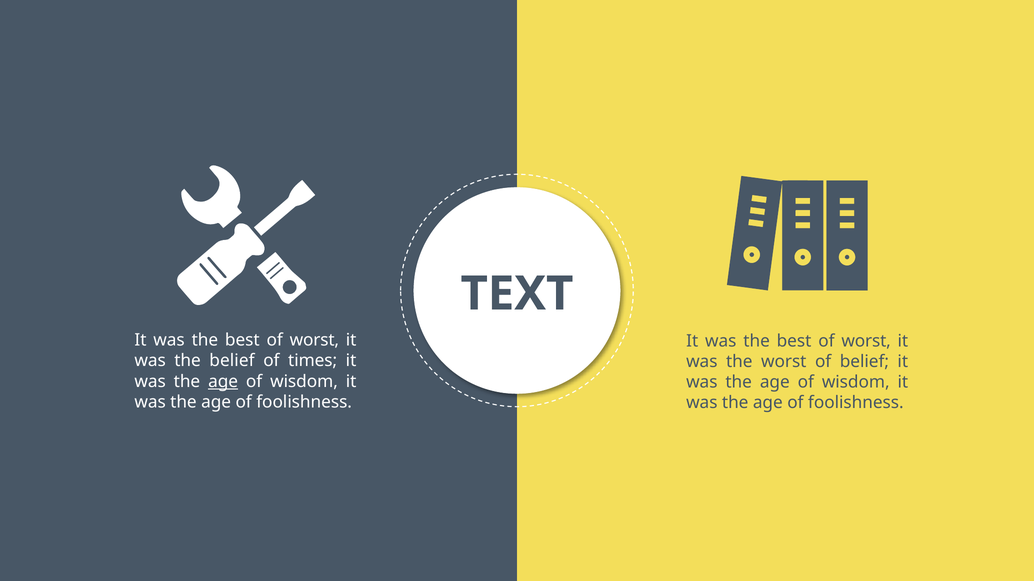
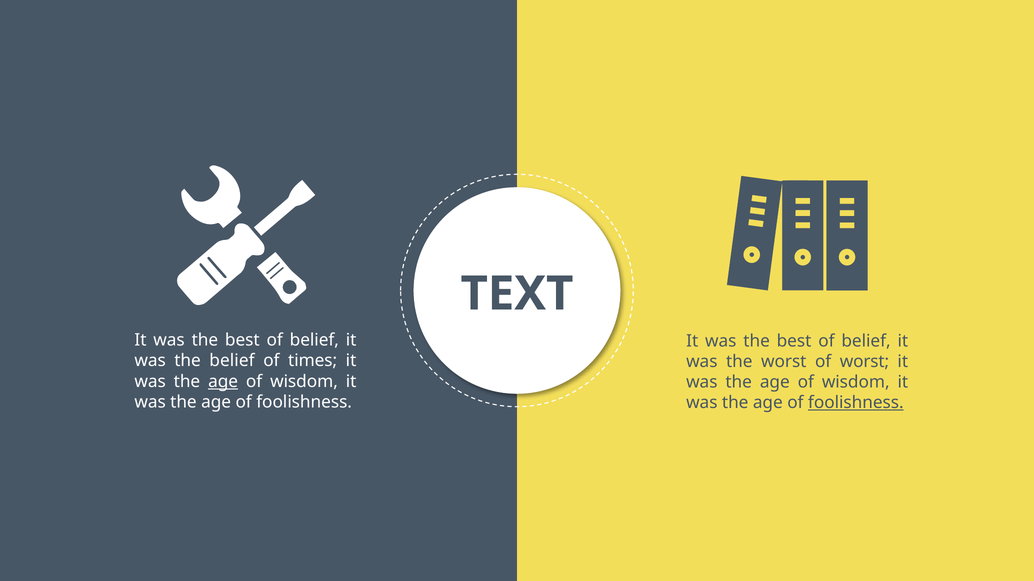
worst at (314, 340): worst -> belief
worst at (866, 341): worst -> belief
of belief: belief -> worst
foolishness at (856, 403) underline: none -> present
